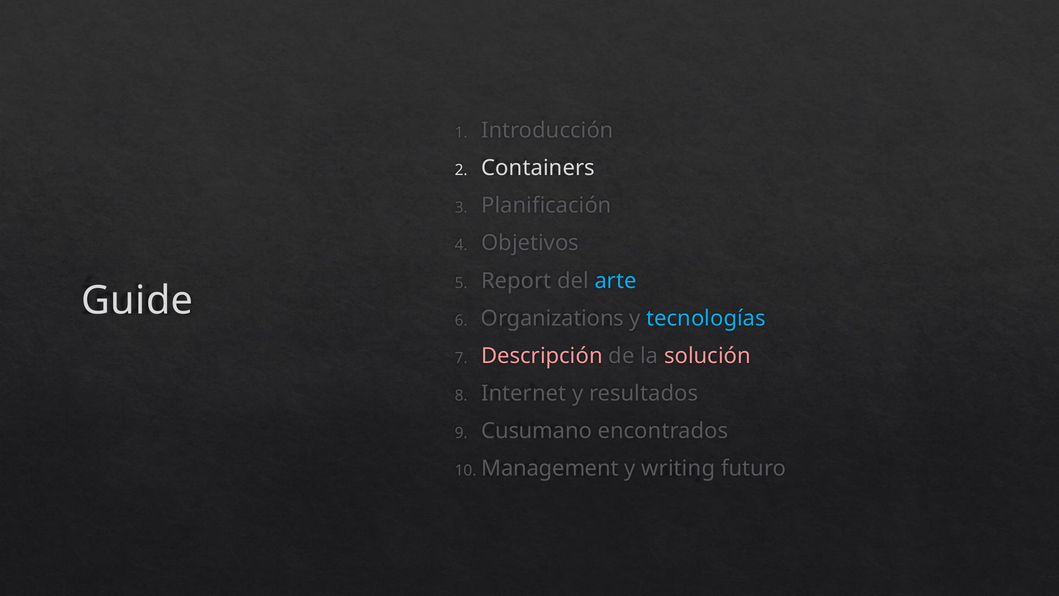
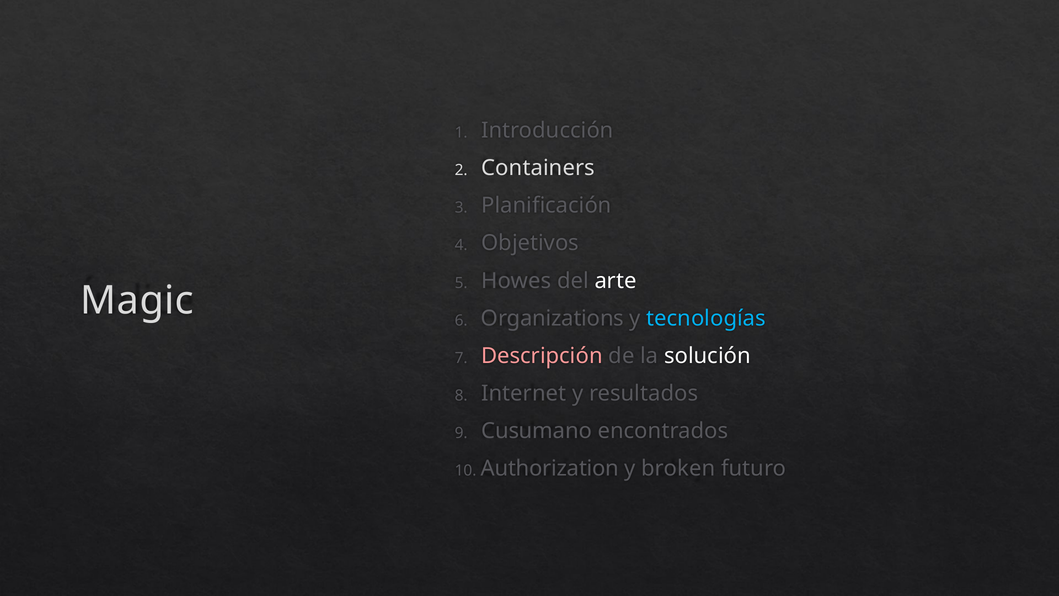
Report: Report -> Howes
arte colour: light blue -> white
Guide: Guide -> Magic
solución colour: pink -> white
Management: Management -> Authorization
writing: writing -> broken
